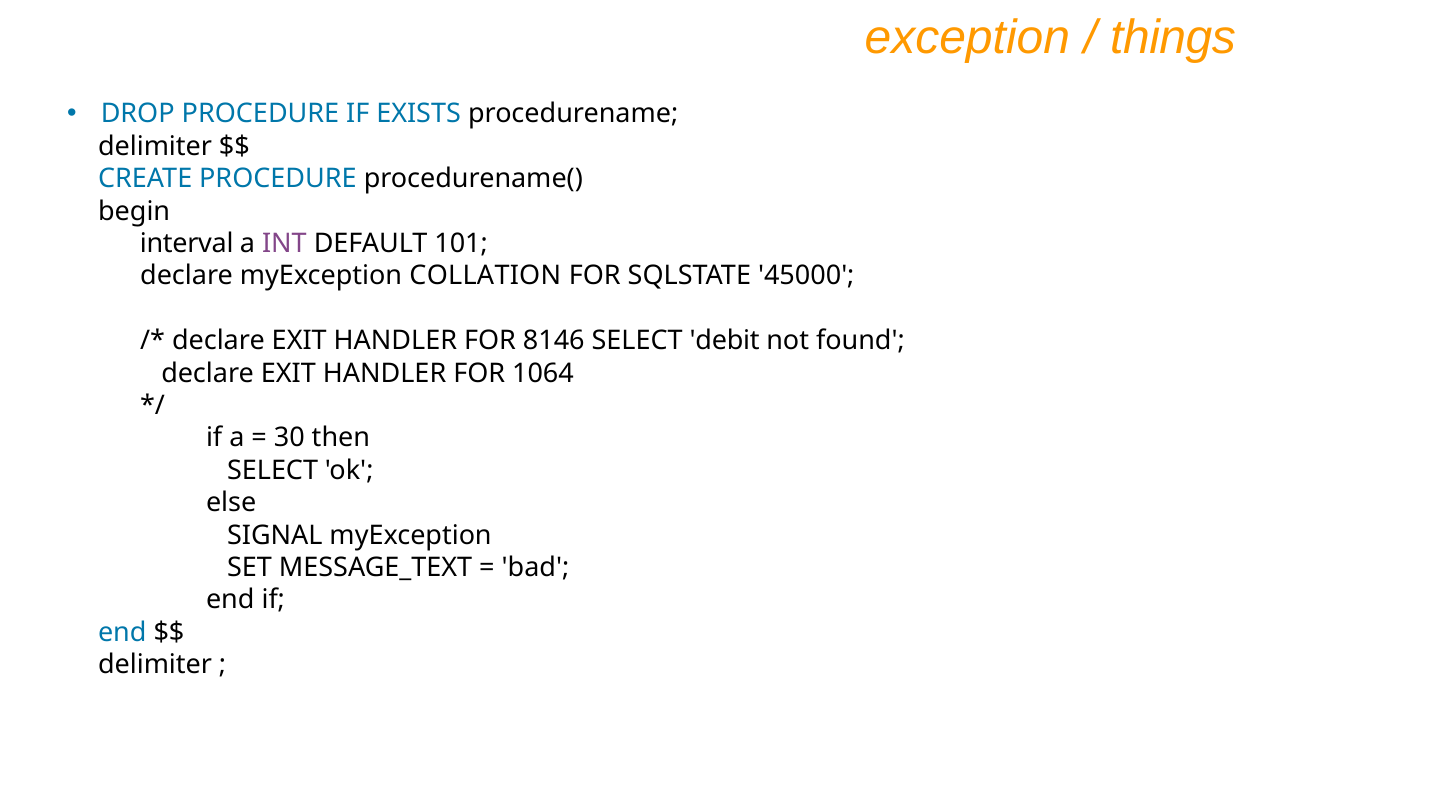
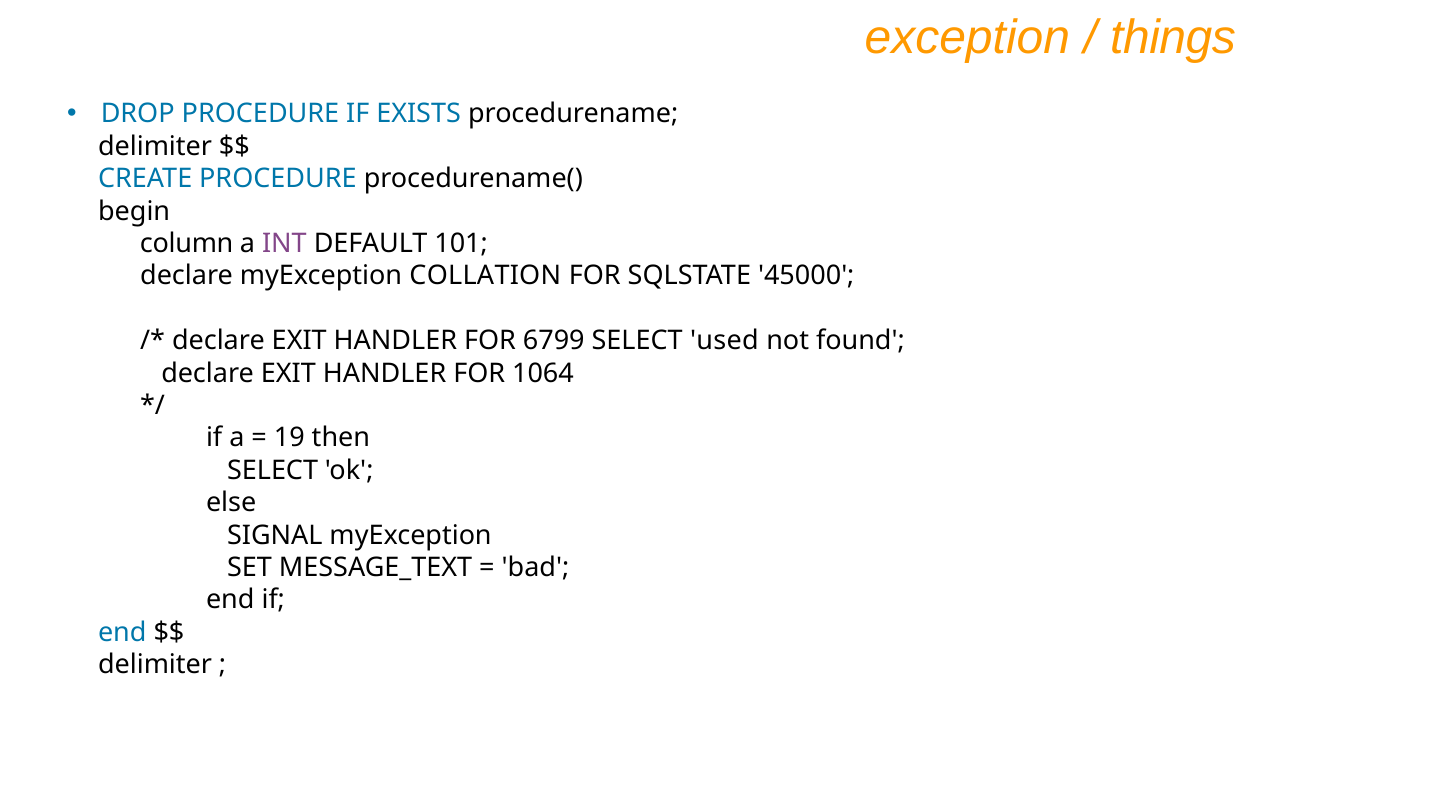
interval: interval -> column
8146: 8146 -> 6799
debit: debit -> used
30: 30 -> 19
